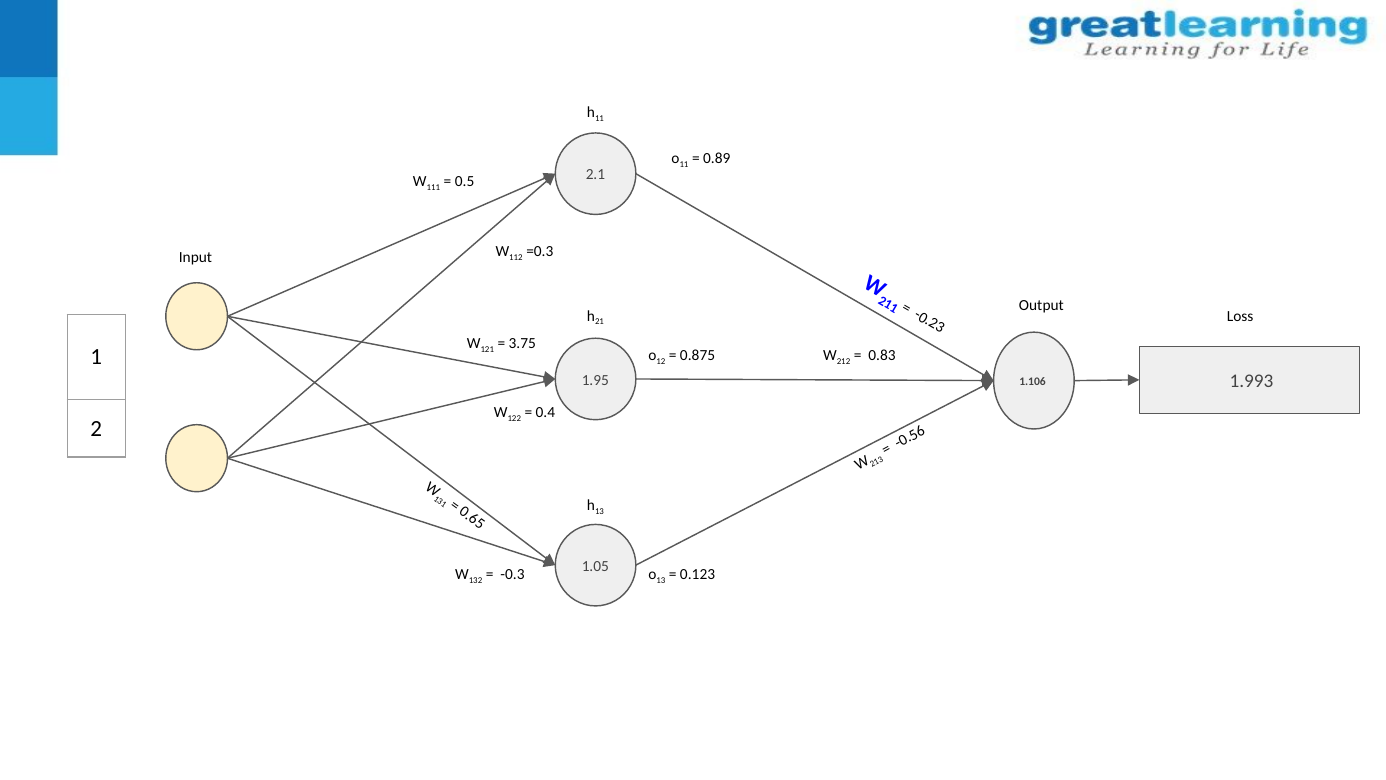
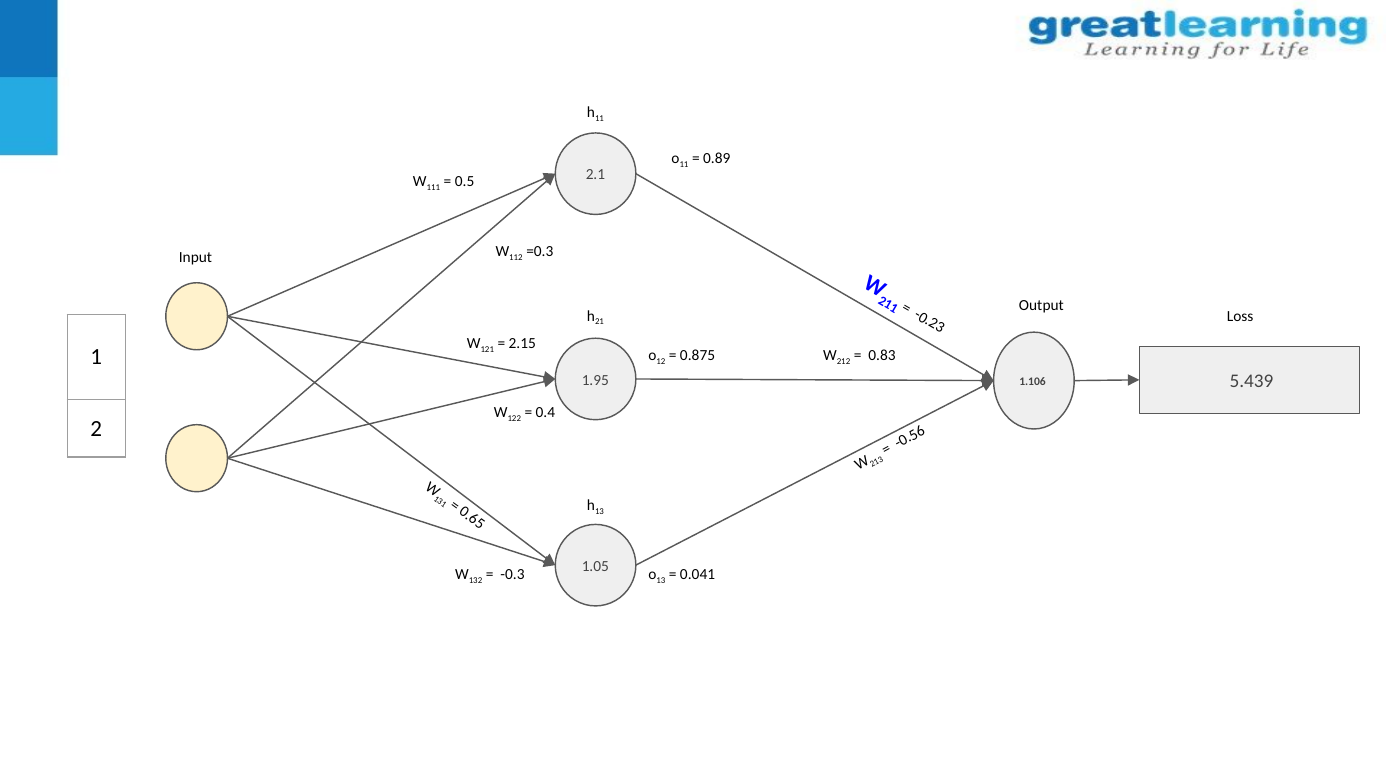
3.75: 3.75 -> 2.15
1.993: 1.993 -> 5.439
0.123: 0.123 -> 0.041
